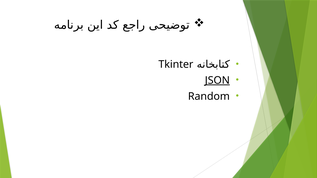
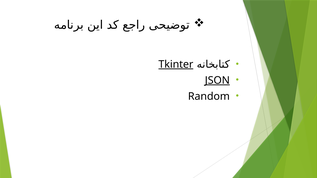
Tkinter underline: none -> present
